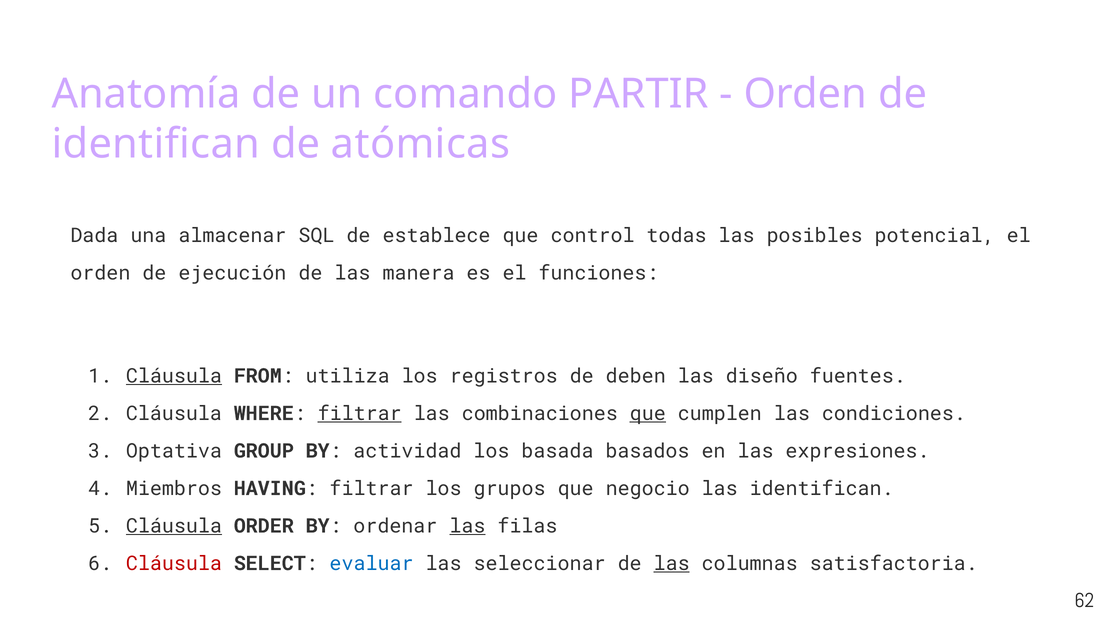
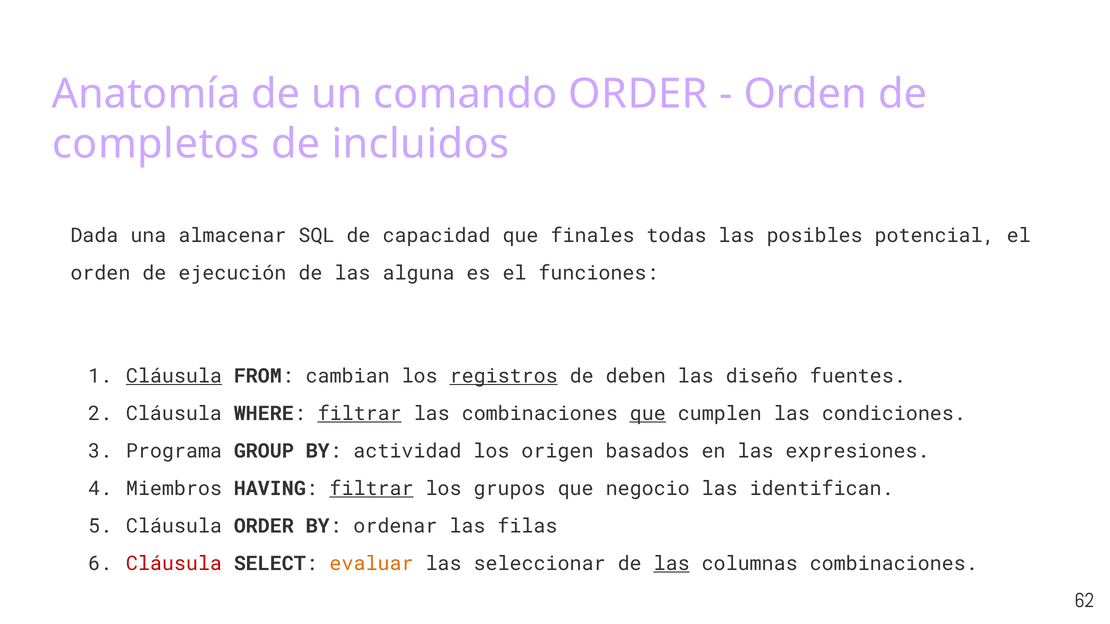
comando PARTIR: PARTIR -> ORDER
identifican at (156, 144): identifican -> completos
atómicas: atómicas -> incluidos
establece: establece -> capacidad
control: control -> finales
manera: manera -> alguna
utiliza: utiliza -> cambian
registros underline: none -> present
Optativa: Optativa -> Programa
basada: basada -> origen
filtrar at (372, 489) underline: none -> present
Cláusula at (174, 526) underline: present -> none
las at (467, 526) underline: present -> none
evaluar colour: blue -> orange
columnas satisfactoria: satisfactoria -> combinaciones
